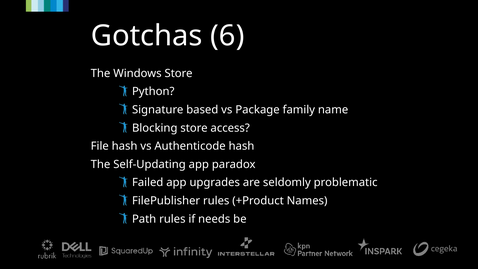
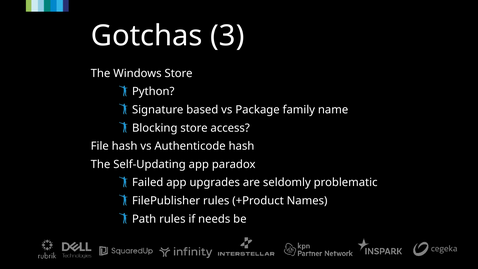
6: 6 -> 3
